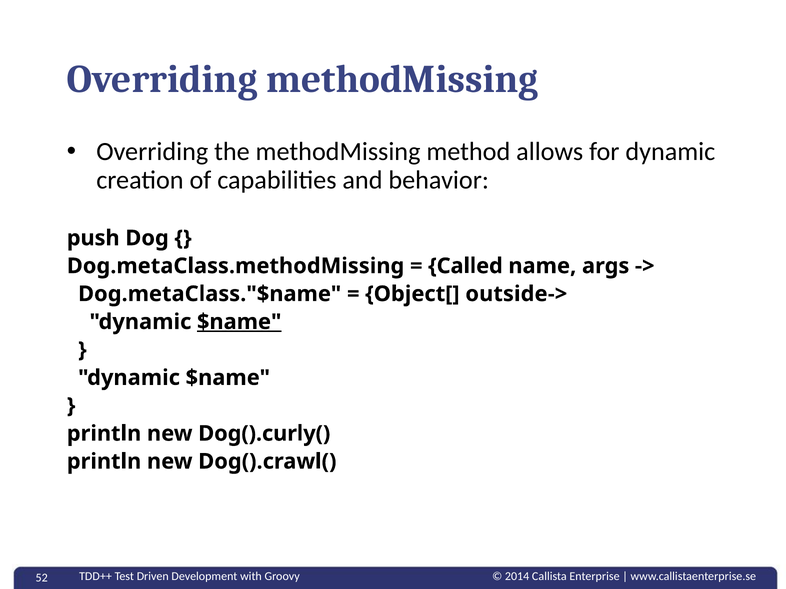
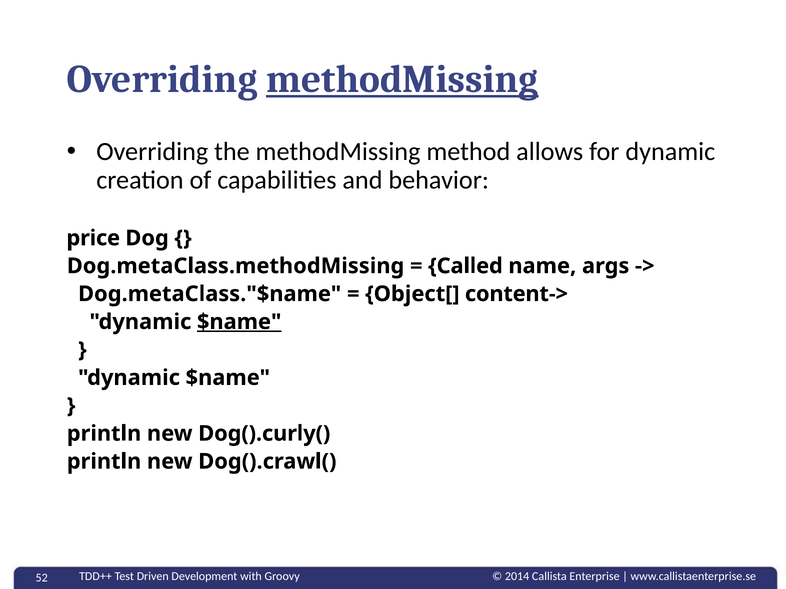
methodMissing at (402, 79) underline: none -> present
push: push -> price
outside->: outside-> -> content->
